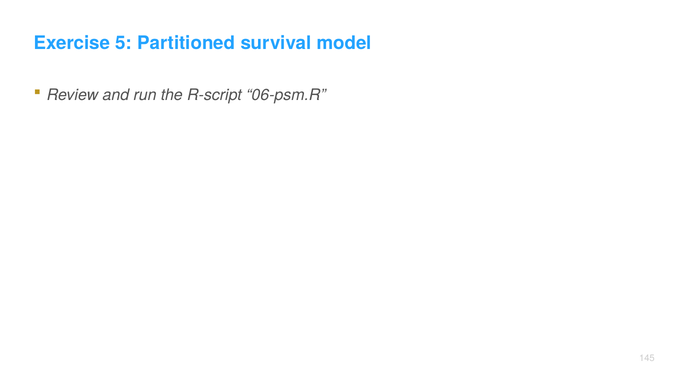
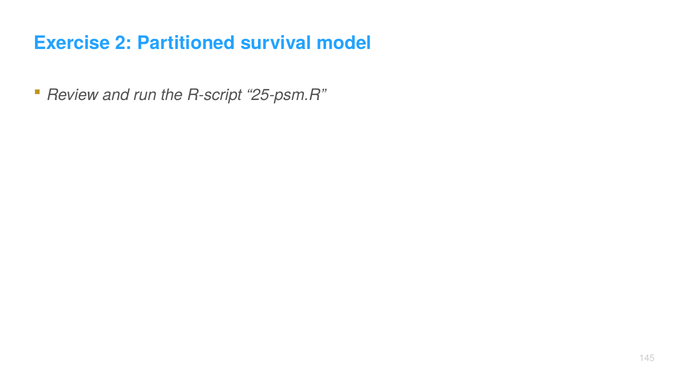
5: 5 -> 2
06-psm.R: 06-psm.R -> 25-psm.R
